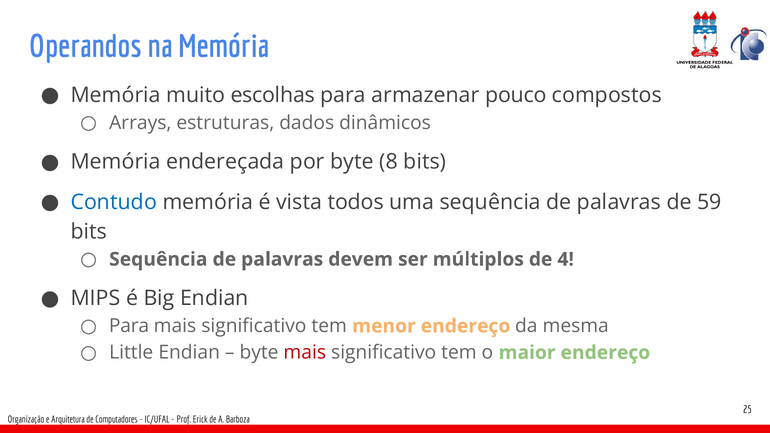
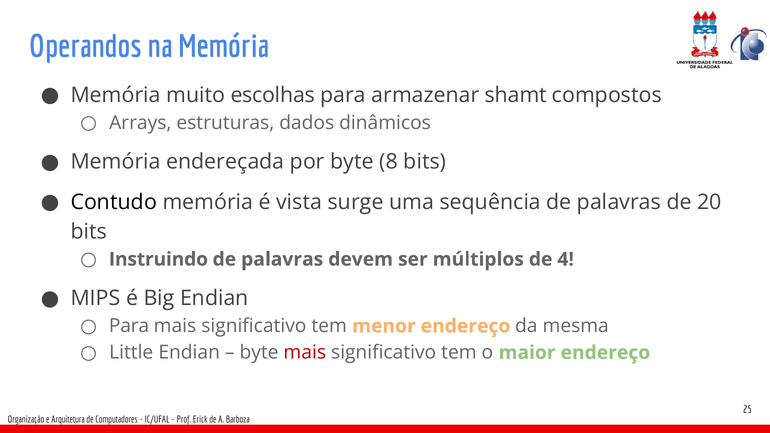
pouco: pouco -> shamt
Contudo colour: blue -> black
todos: todos -> surge
59: 59 -> 20
Sequência at (158, 259): Sequência -> Instruindo
